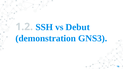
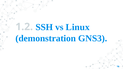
Debut: Debut -> Linux
